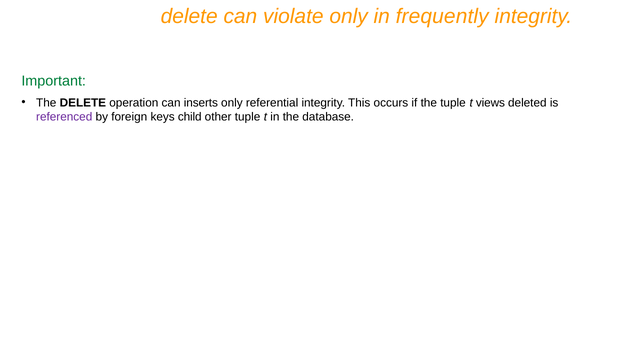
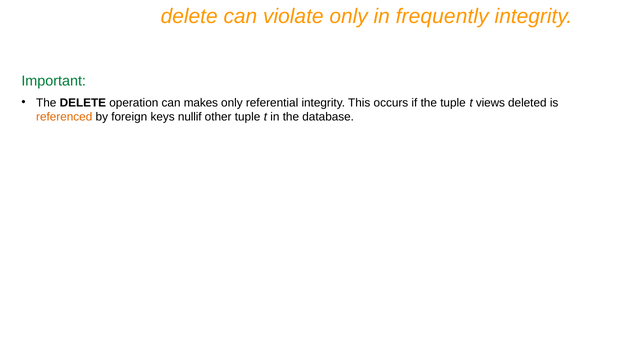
inserts: inserts -> makes
referenced colour: purple -> orange
child: child -> nullif
